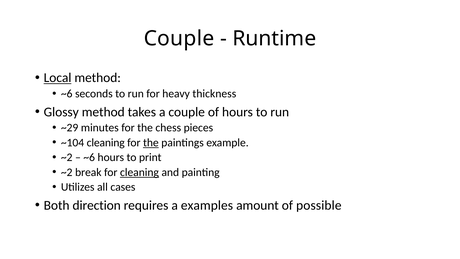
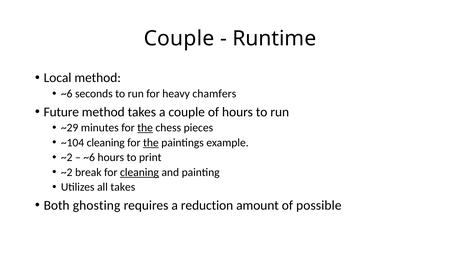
Local underline: present -> none
thickness: thickness -> chamfers
Glossy: Glossy -> Future
the at (145, 128) underline: none -> present
all cases: cases -> takes
direction: direction -> ghosting
examples: examples -> reduction
